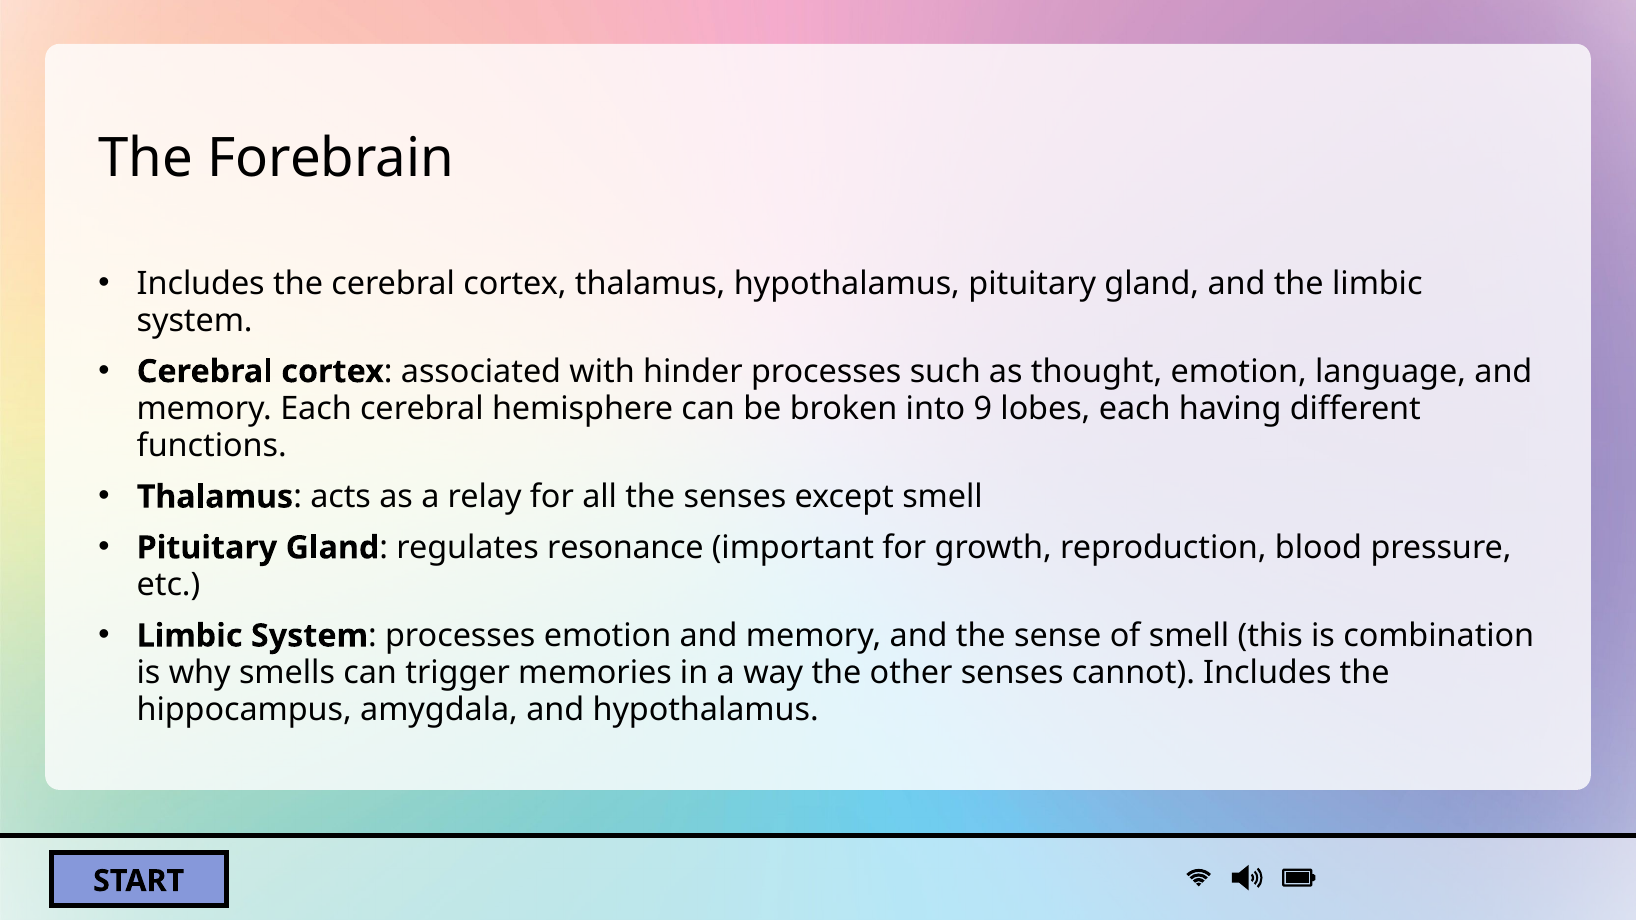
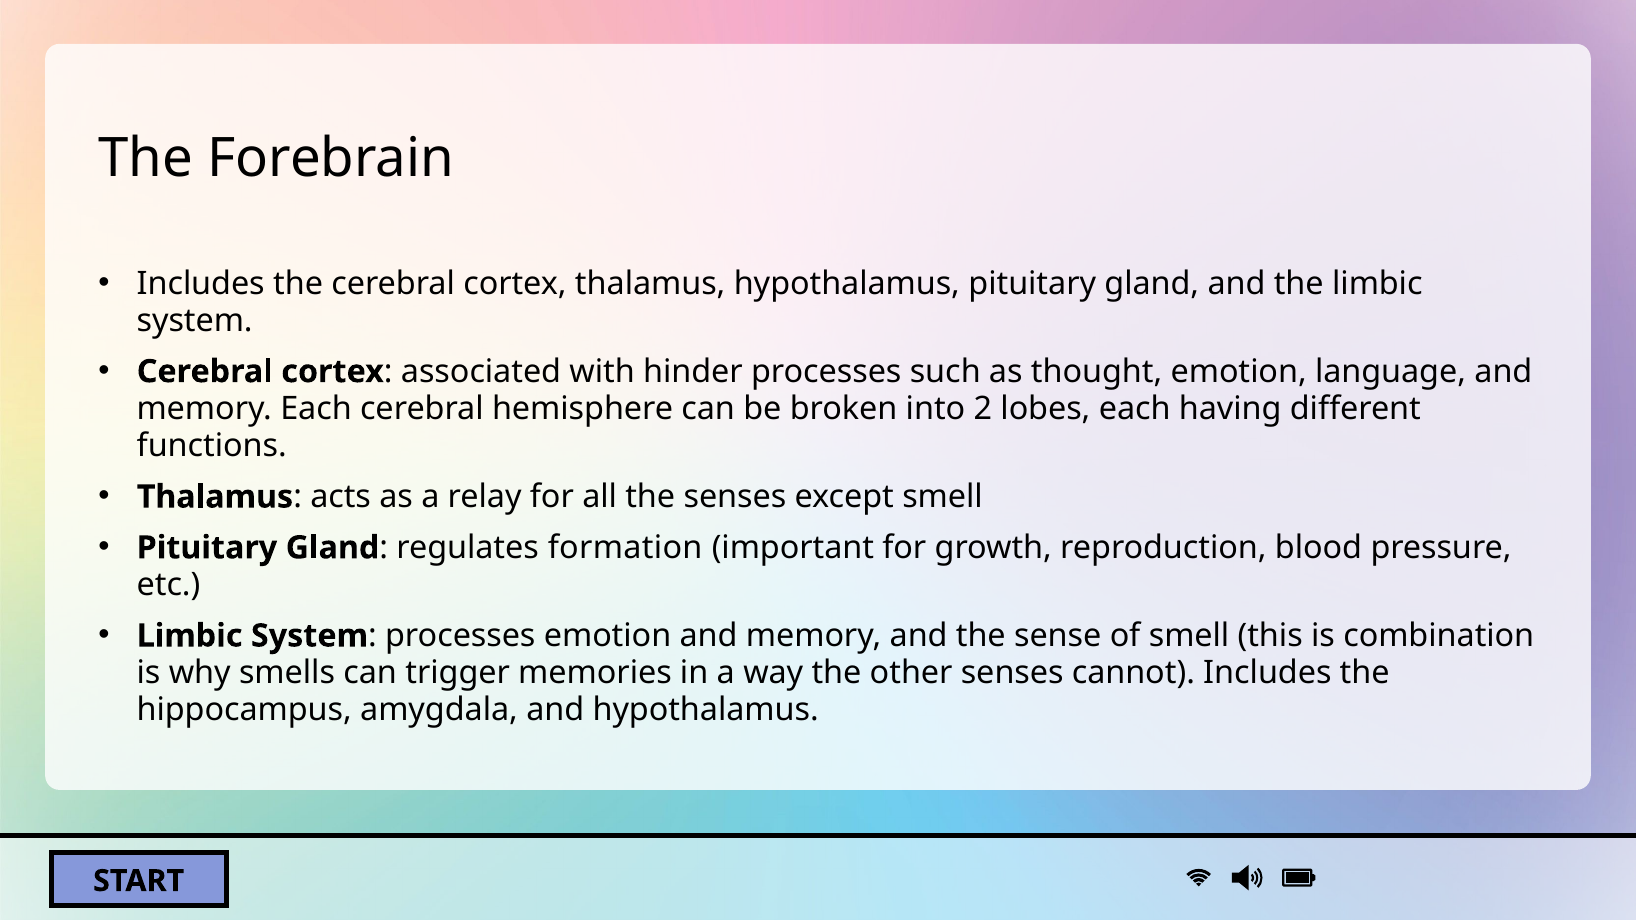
9: 9 -> 2
resonance: resonance -> formation
